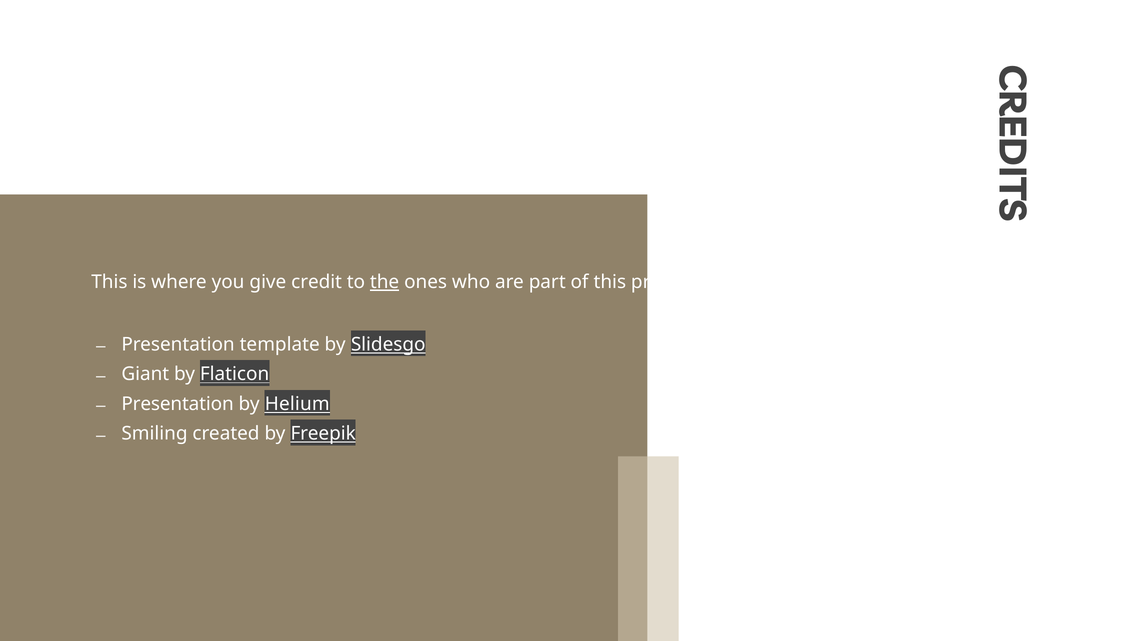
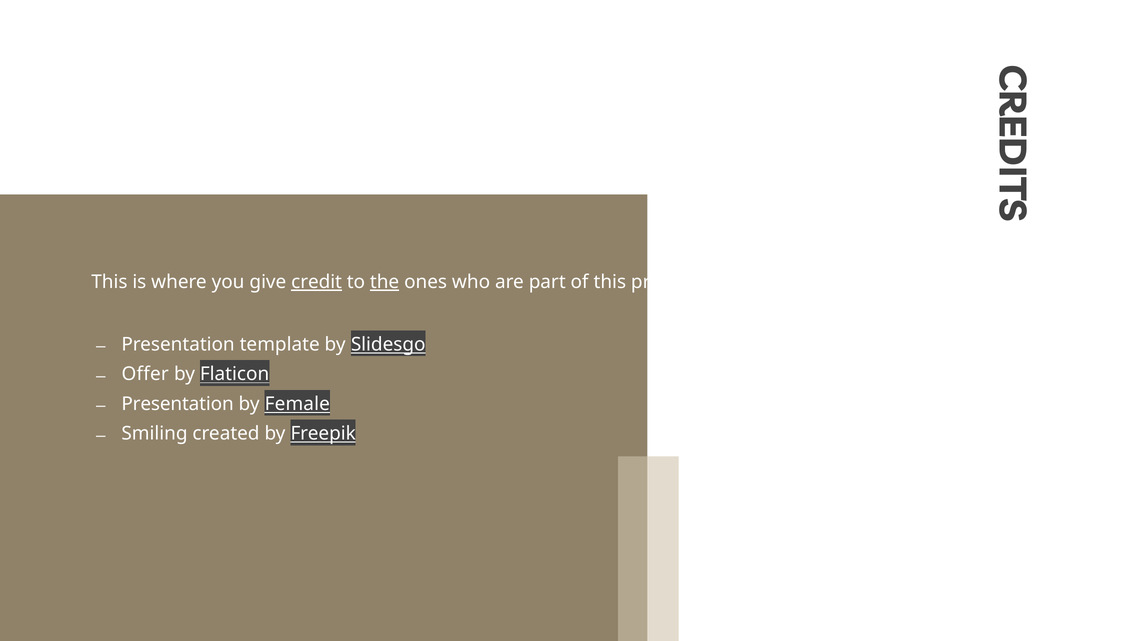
credit underline: none -> present
Giant: Giant -> Offer
Helium: Helium -> Female
